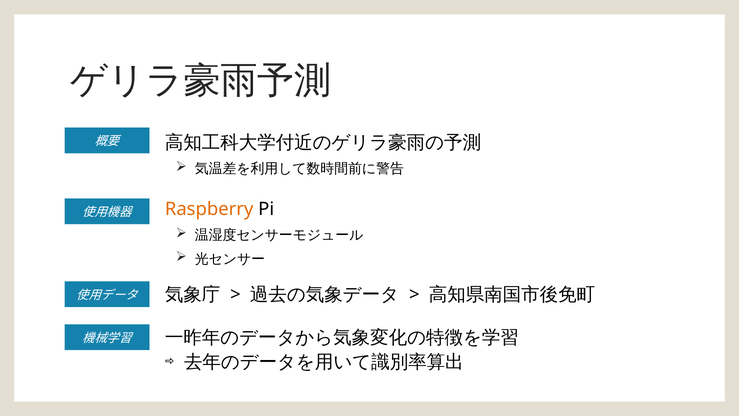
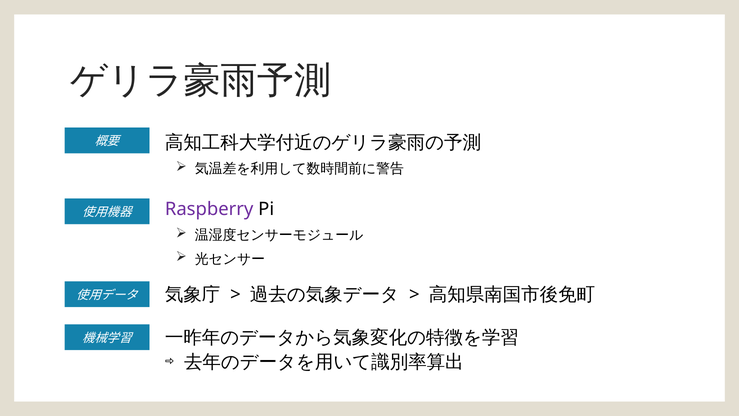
Raspberry colour: orange -> purple
